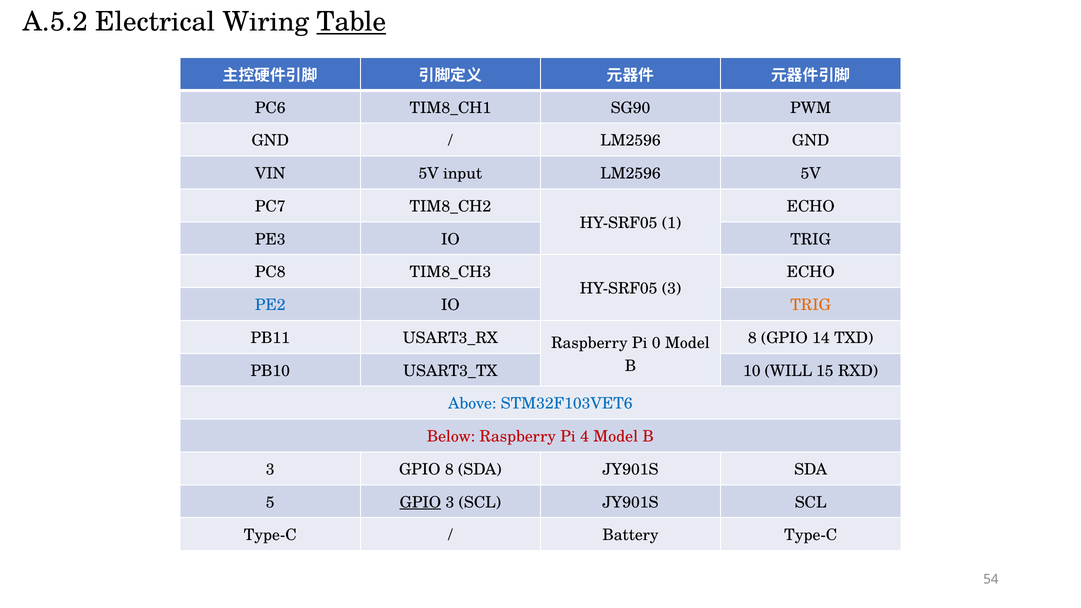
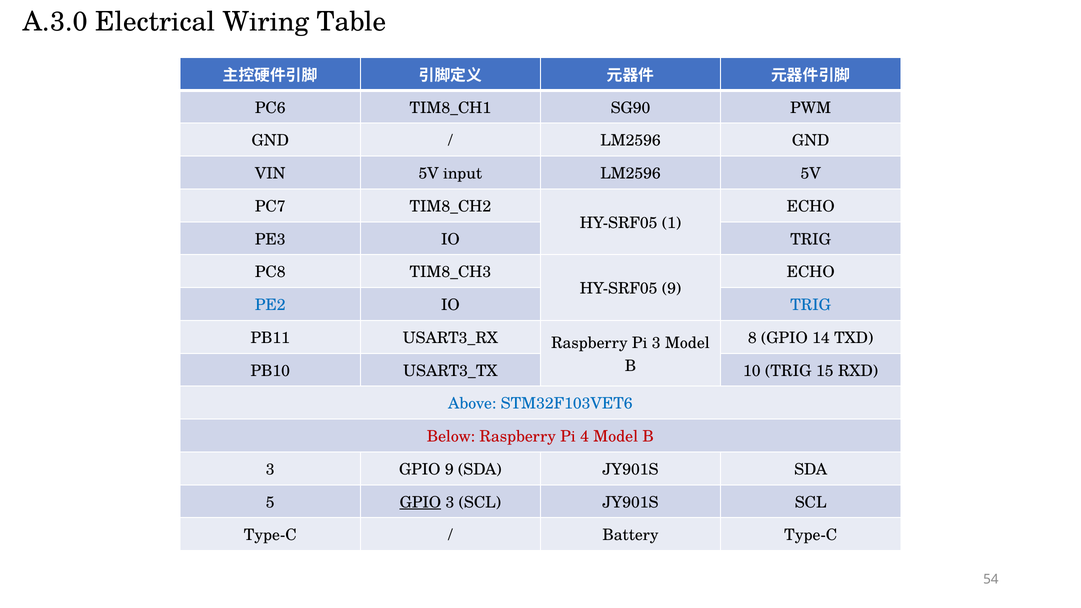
A.5.2: A.5.2 -> A.3.0
Table underline: present -> none
HY-SRF05 3: 3 -> 9
TRIG at (811, 305) colour: orange -> blue
Pi 0: 0 -> 3
10 WILL: WILL -> TRIG
GPIO 8: 8 -> 9
